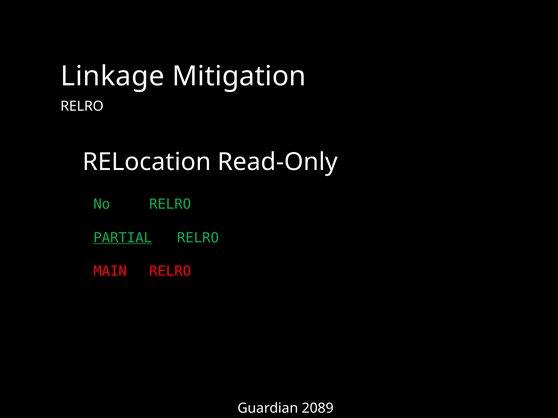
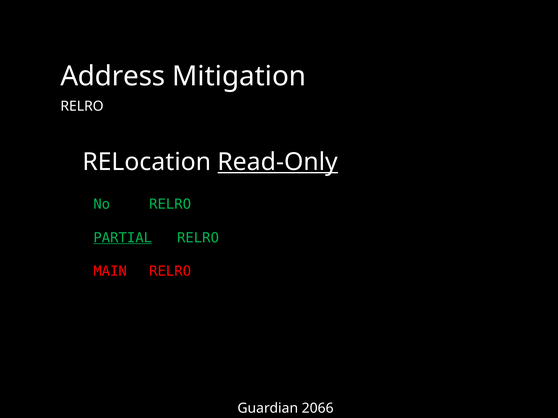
Linkage: Linkage -> Address
Read-Only underline: none -> present
2089: 2089 -> 2066
